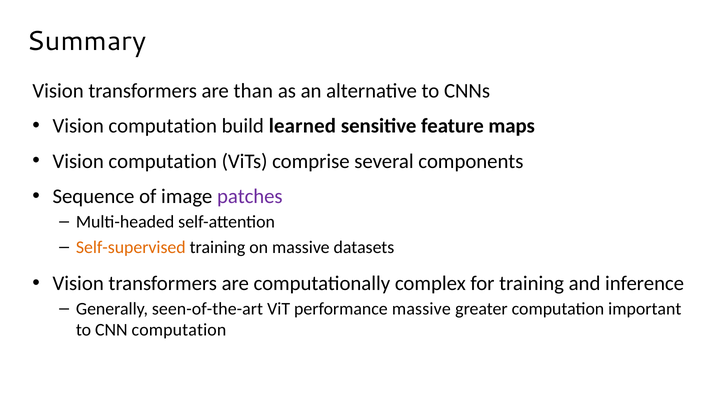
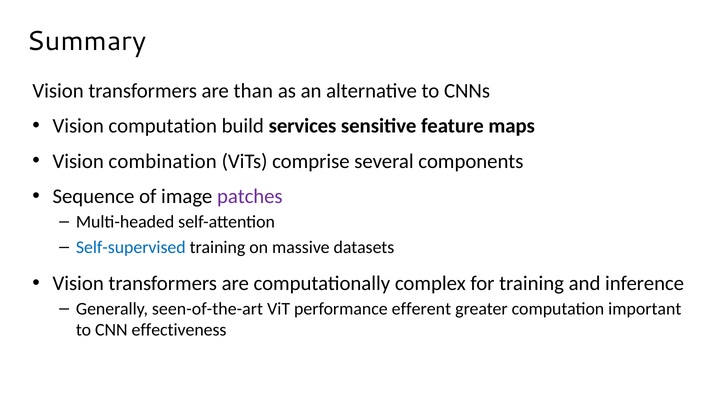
learned: learned -> services
computation at (163, 161): computation -> combination
Self-supervised colour: orange -> blue
performance massive: massive -> efferent
CNN computation: computation -> effectiveness
